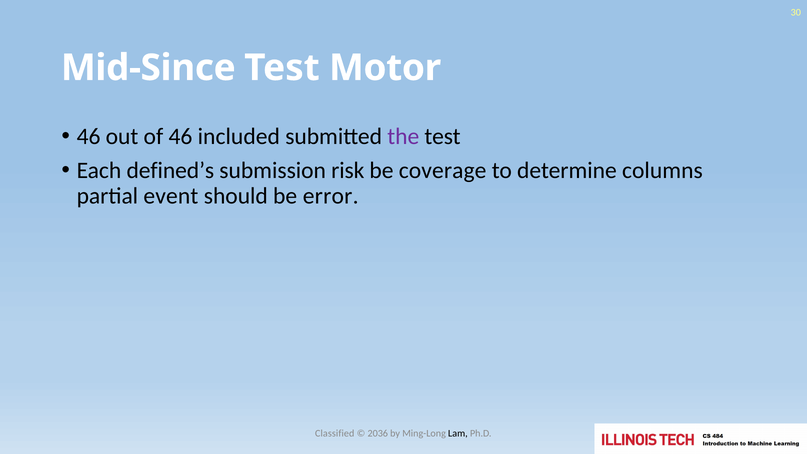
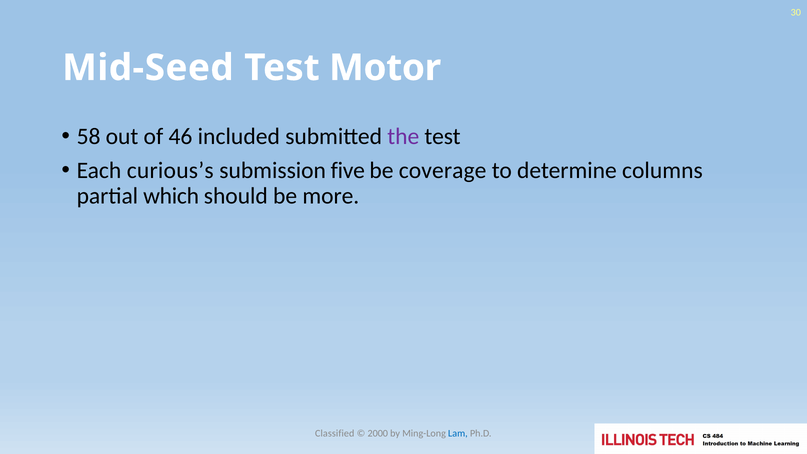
Mid-Since: Mid-Since -> Mid-Seed
46 at (89, 136): 46 -> 58
defined’s: defined’s -> curious’s
risk: risk -> five
event: event -> which
error: error -> more
2036: 2036 -> 2000
Lam colour: black -> blue
